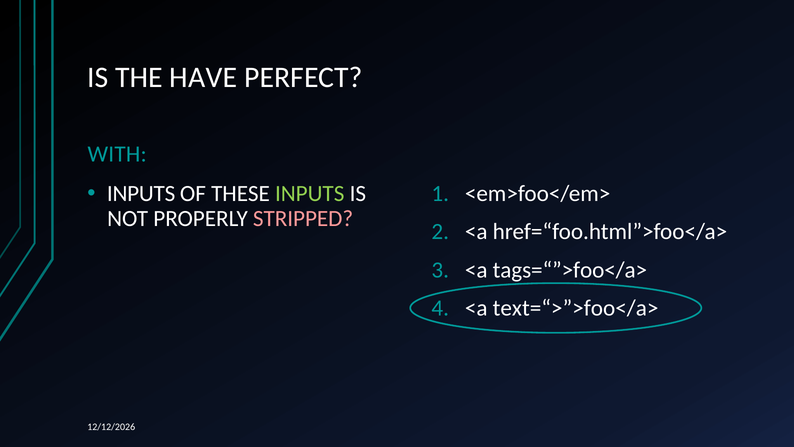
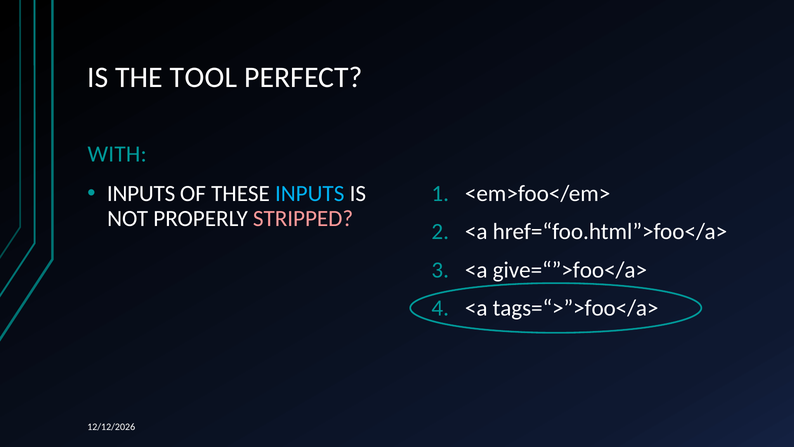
HAVE: HAVE -> TOOL
INPUTS at (310, 193) colour: light green -> light blue
tags=“”>foo</a>: tags=“”>foo</a> -> give=“”>foo</a>
text=“>”>foo</a>: text=“>”>foo</a> -> tags=“>”>foo</a>
